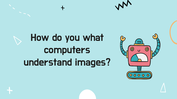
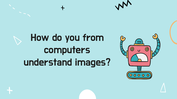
what: what -> from
